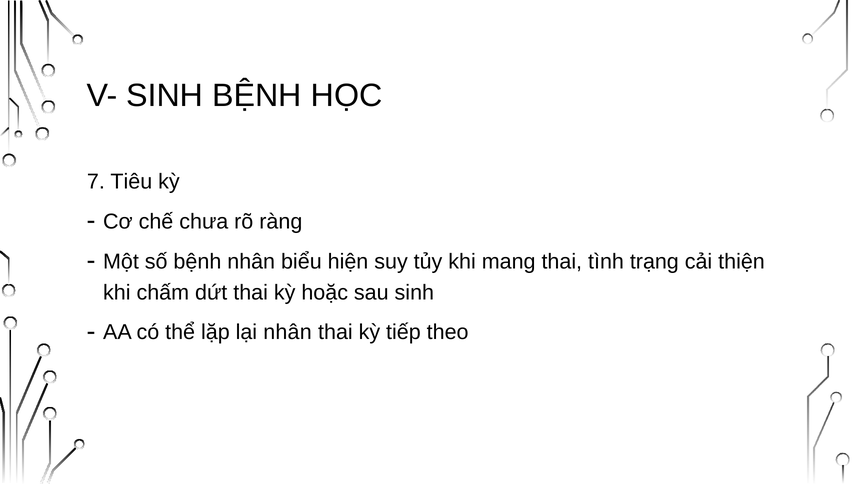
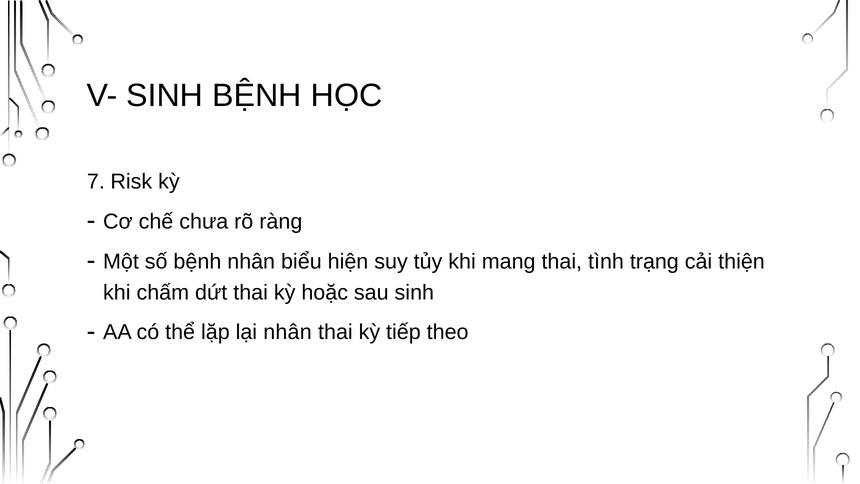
Tiêu: Tiêu -> Risk
